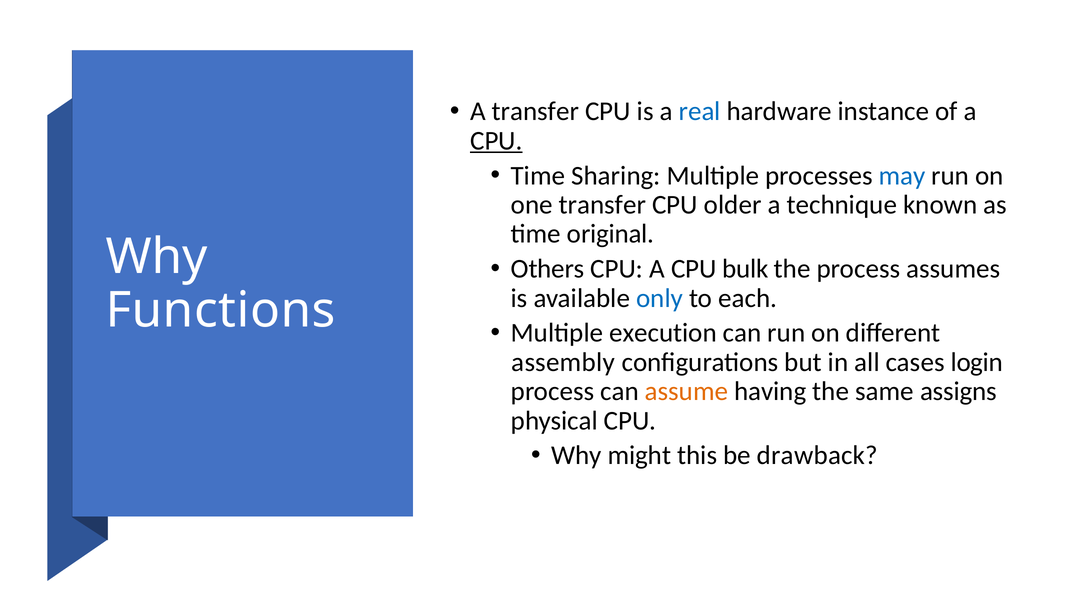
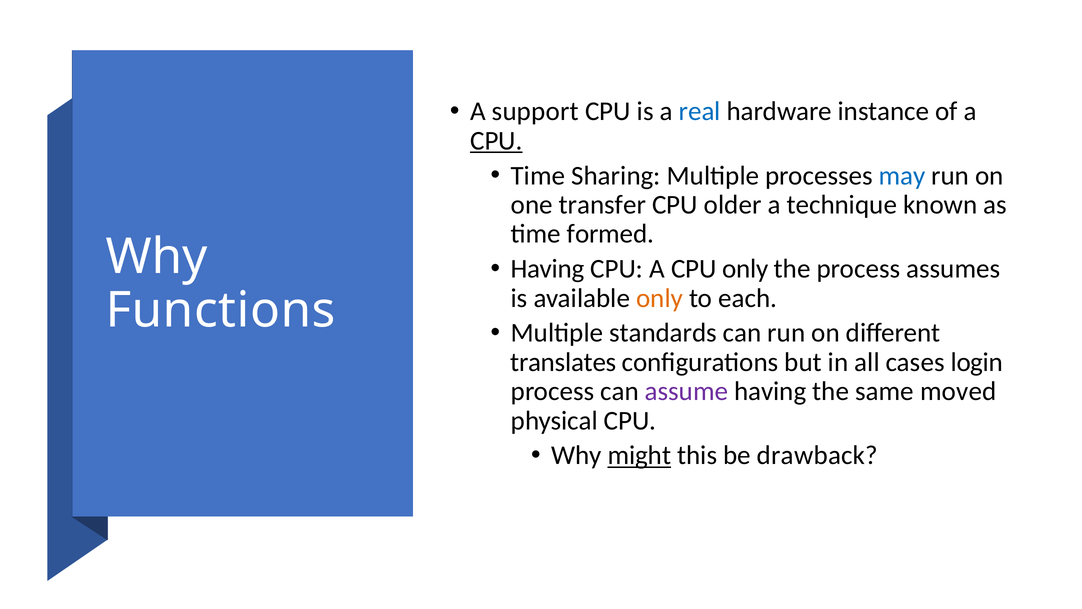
A transfer: transfer -> support
original: original -> formed
Others at (548, 269): Others -> Having
CPU bulk: bulk -> only
only at (660, 298) colour: blue -> orange
execution: execution -> standards
assembly: assembly -> translates
assume colour: orange -> purple
assigns: assigns -> moved
might underline: none -> present
